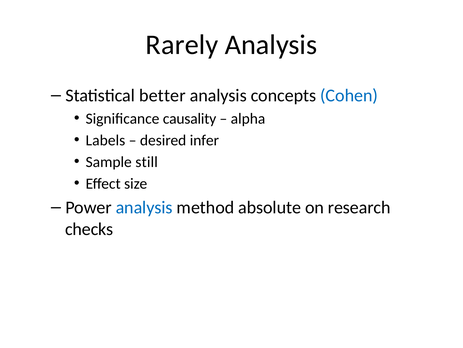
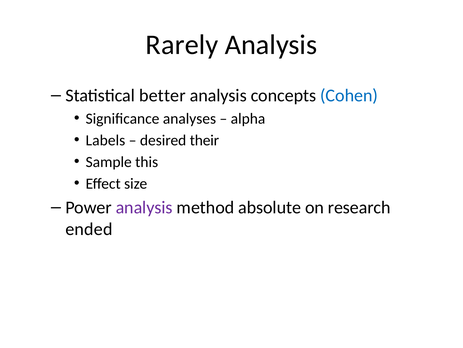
causality: causality -> analyses
infer: infer -> their
still: still -> this
analysis at (144, 207) colour: blue -> purple
checks: checks -> ended
